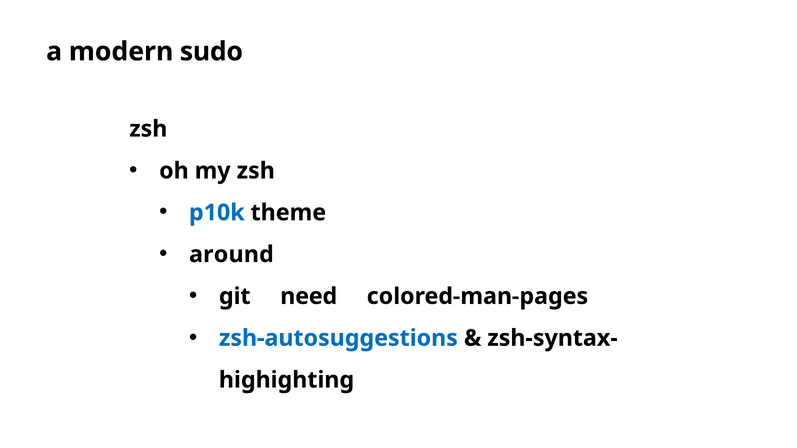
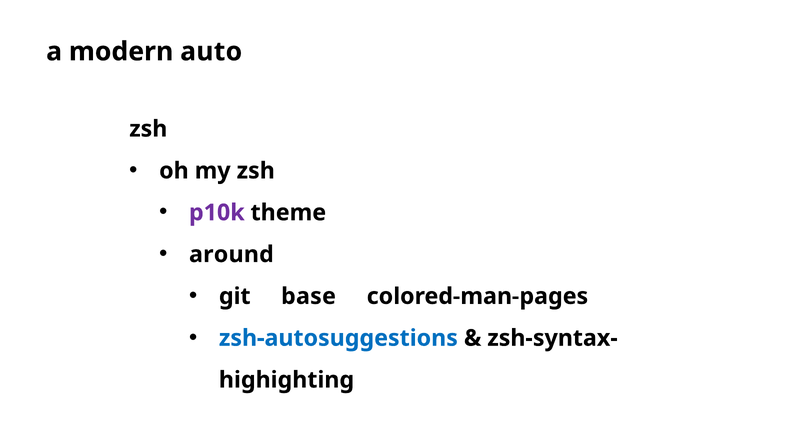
sudo: sudo -> auto
p10k colour: blue -> purple
need: need -> base
